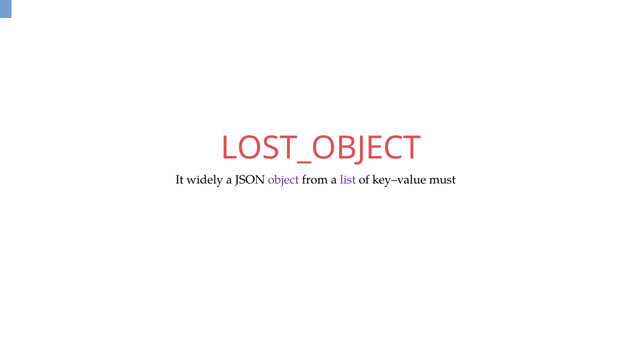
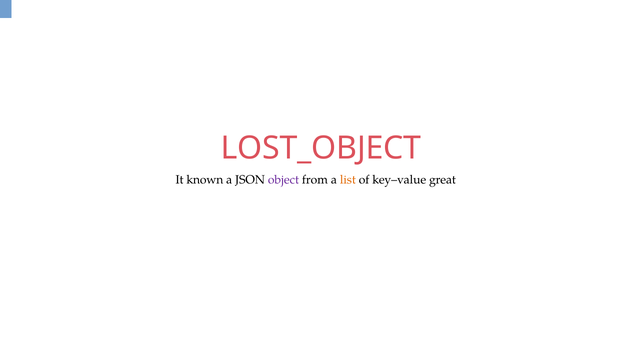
widely: widely -> known
list colour: purple -> orange
must: must -> great
